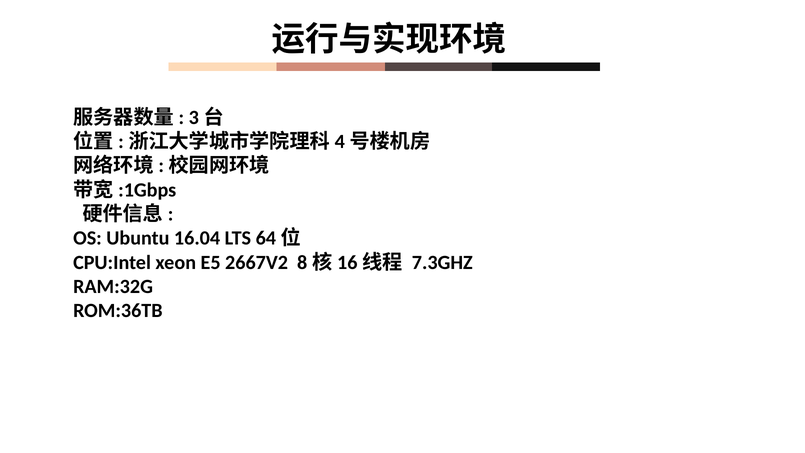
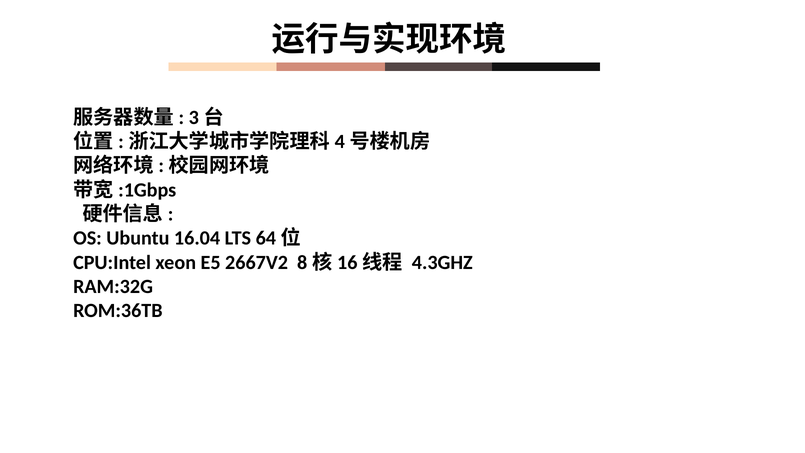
7.3GHZ: 7.3GHZ -> 4.3GHZ
